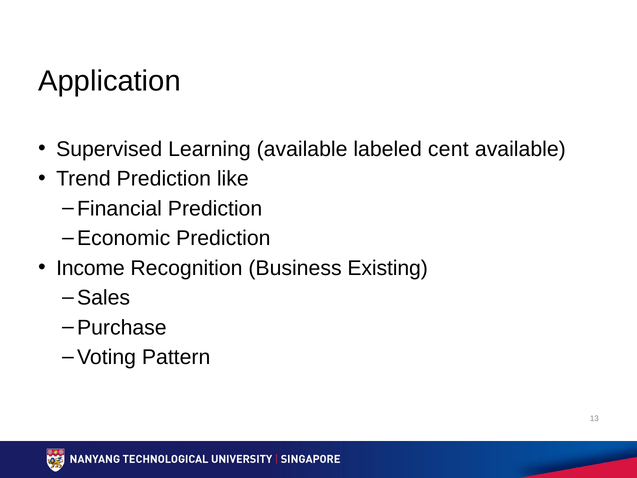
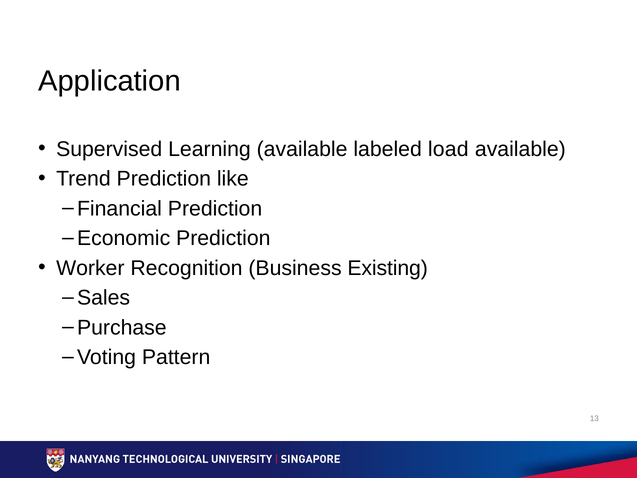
cent: cent -> load
Income: Income -> Worker
